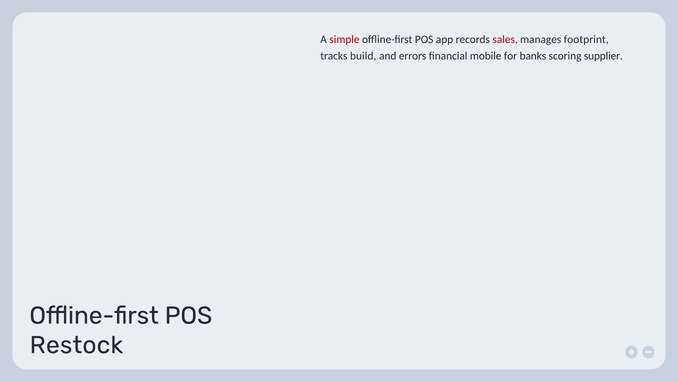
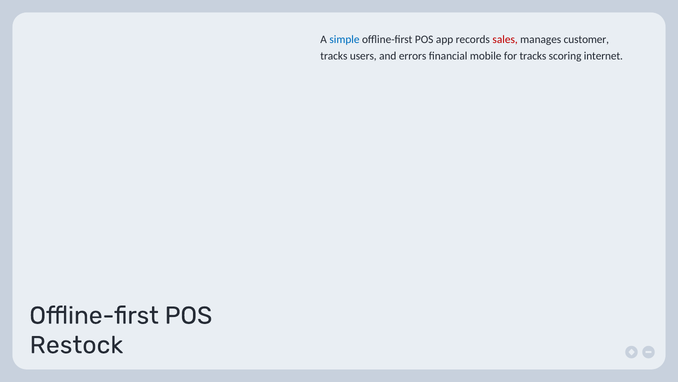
simple colour: red -> blue
footprint: footprint -> customer
build: build -> users
for banks: banks -> tracks
supplier: supplier -> internet
